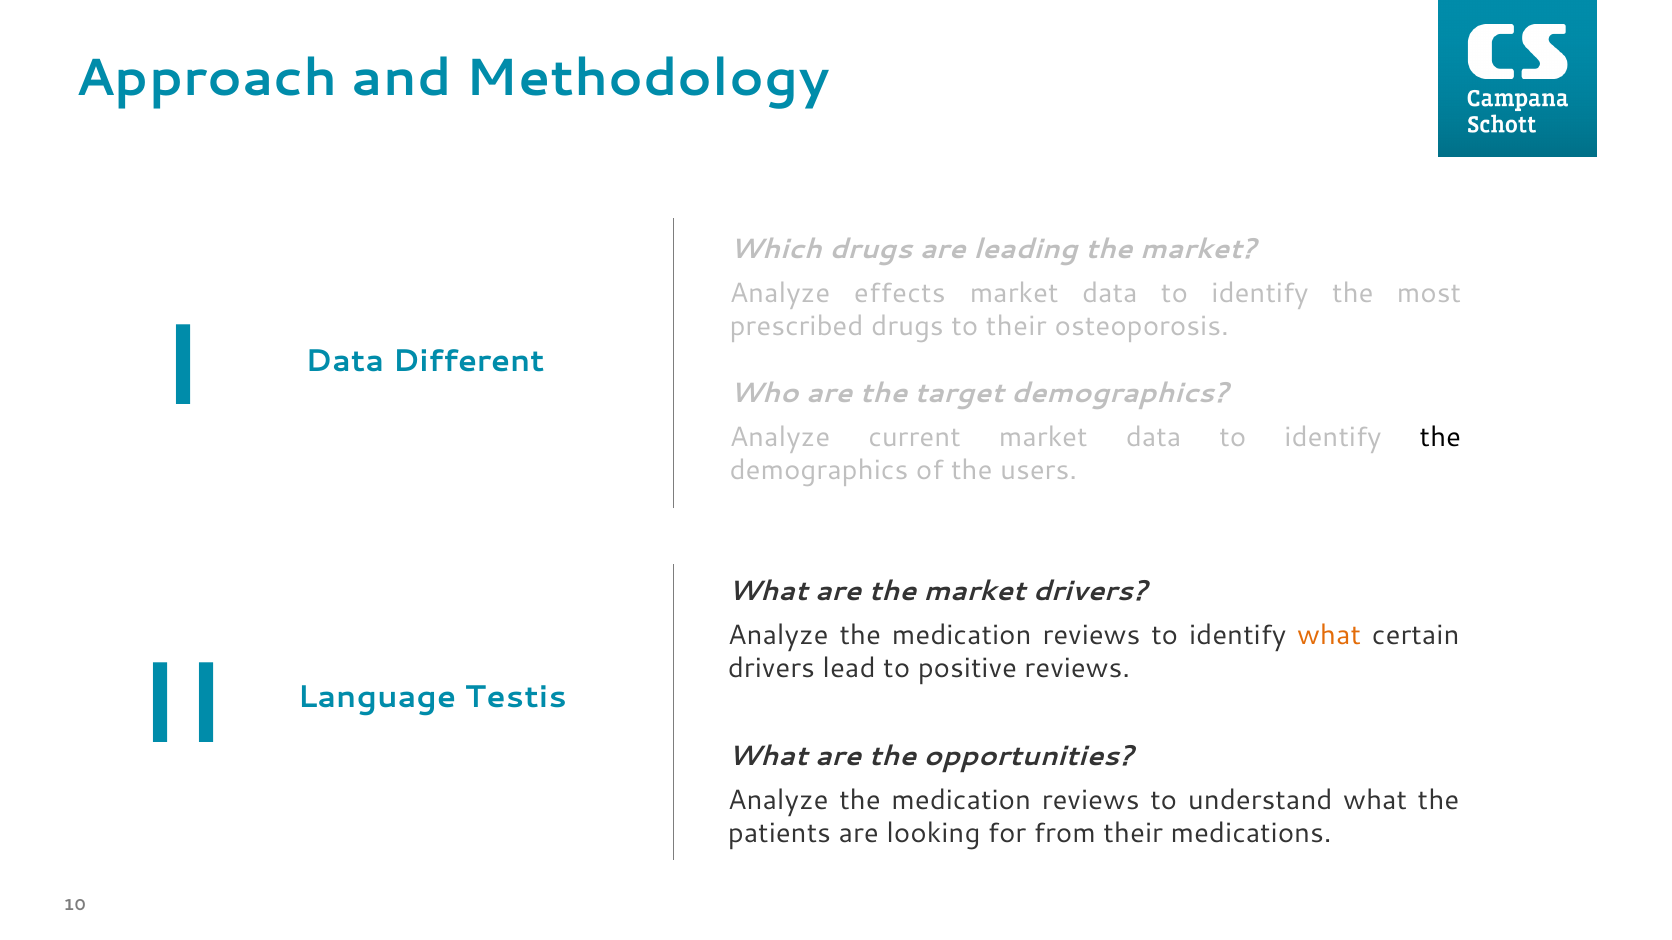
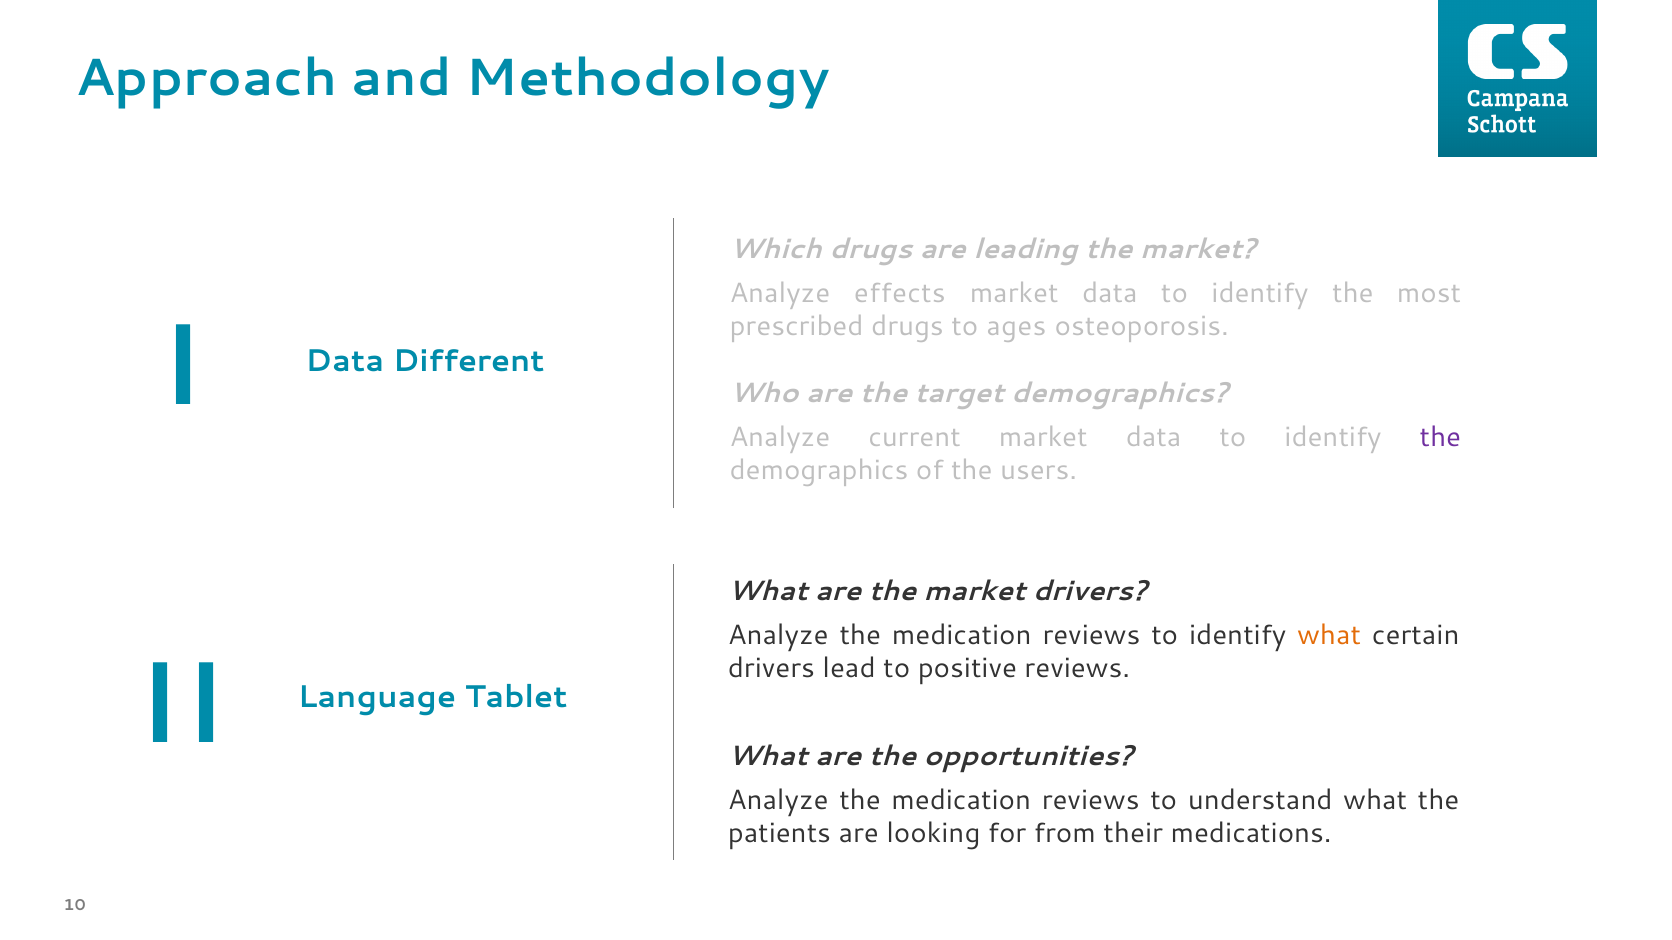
to their: their -> ages
the at (1440, 438) colour: black -> purple
Testis: Testis -> Tablet
